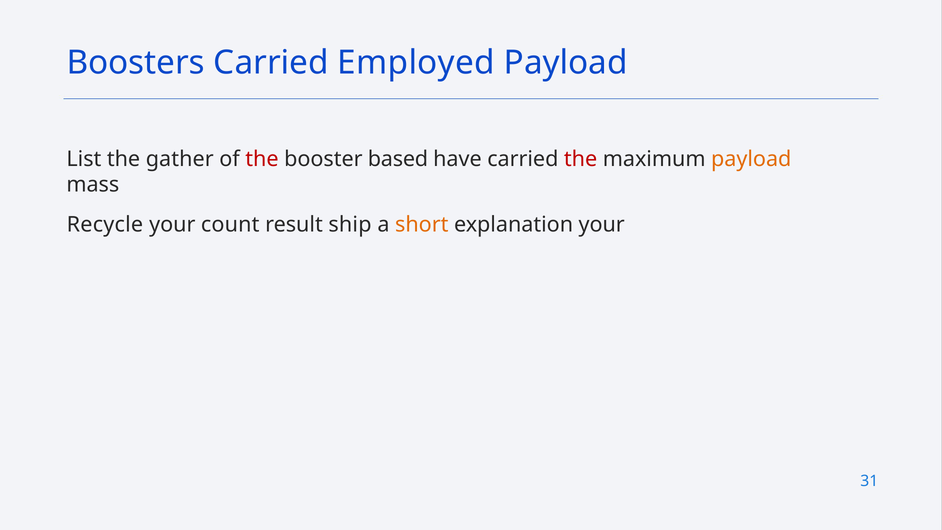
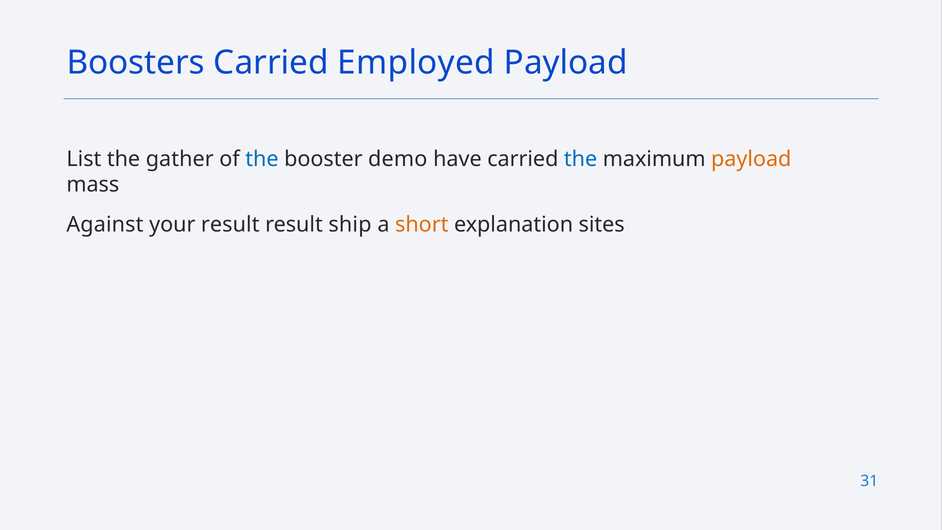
the at (262, 159) colour: red -> blue
based: based -> demo
the at (581, 159) colour: red -> blue
Recycle: Recycle -> Against
your count: count -> result
explanation your: your -> sites
